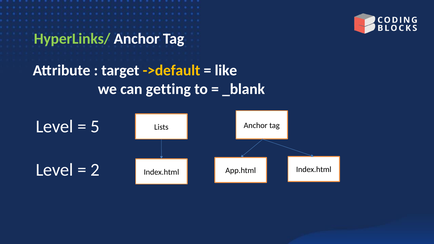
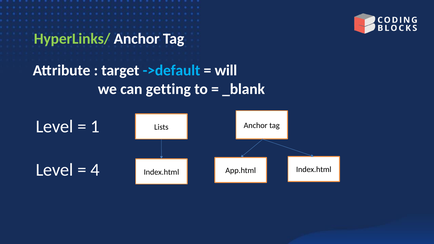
->default colour: yellow -> light blue
like: like -> will
5: 5 -> 1
2: 2 -> 4
